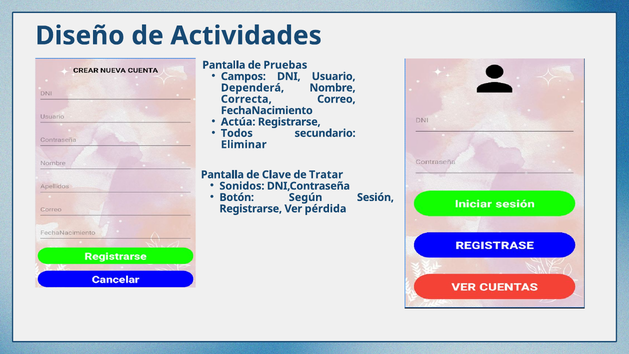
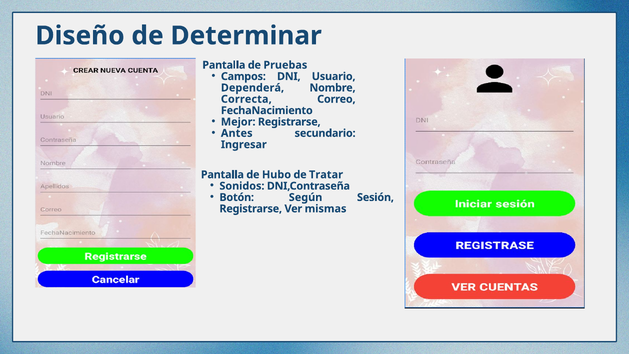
Actividades: Actividades -> Determinar
Actúa: Actúa -> Mejor
Todos: Todos -> Antes
Eliminar: Eliminar -> Ingresar
Clave: Clave -> Hubo
pérdida: pérdida -> mismas
